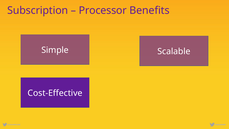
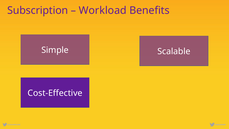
Processor: Processor -> Workload
